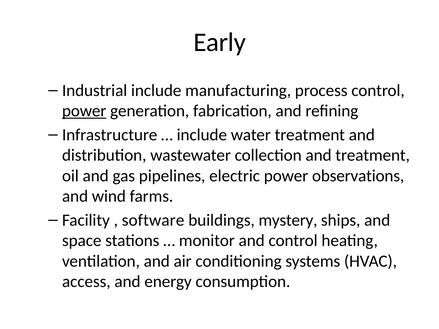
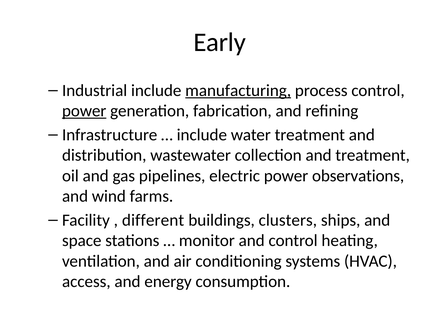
manufacturing underline: none -> present
software: software -> different
mystery: mystery -> clusters
